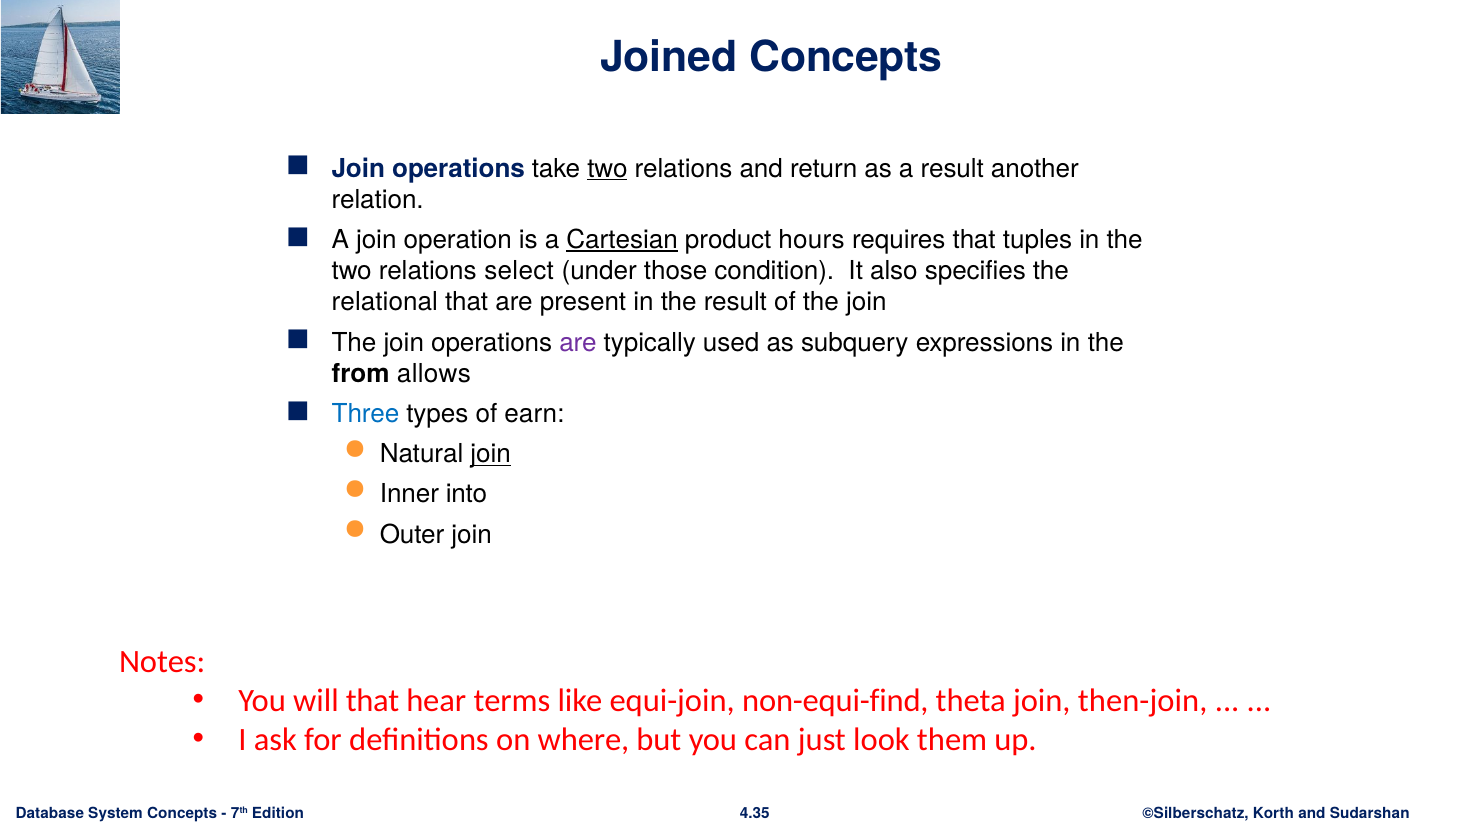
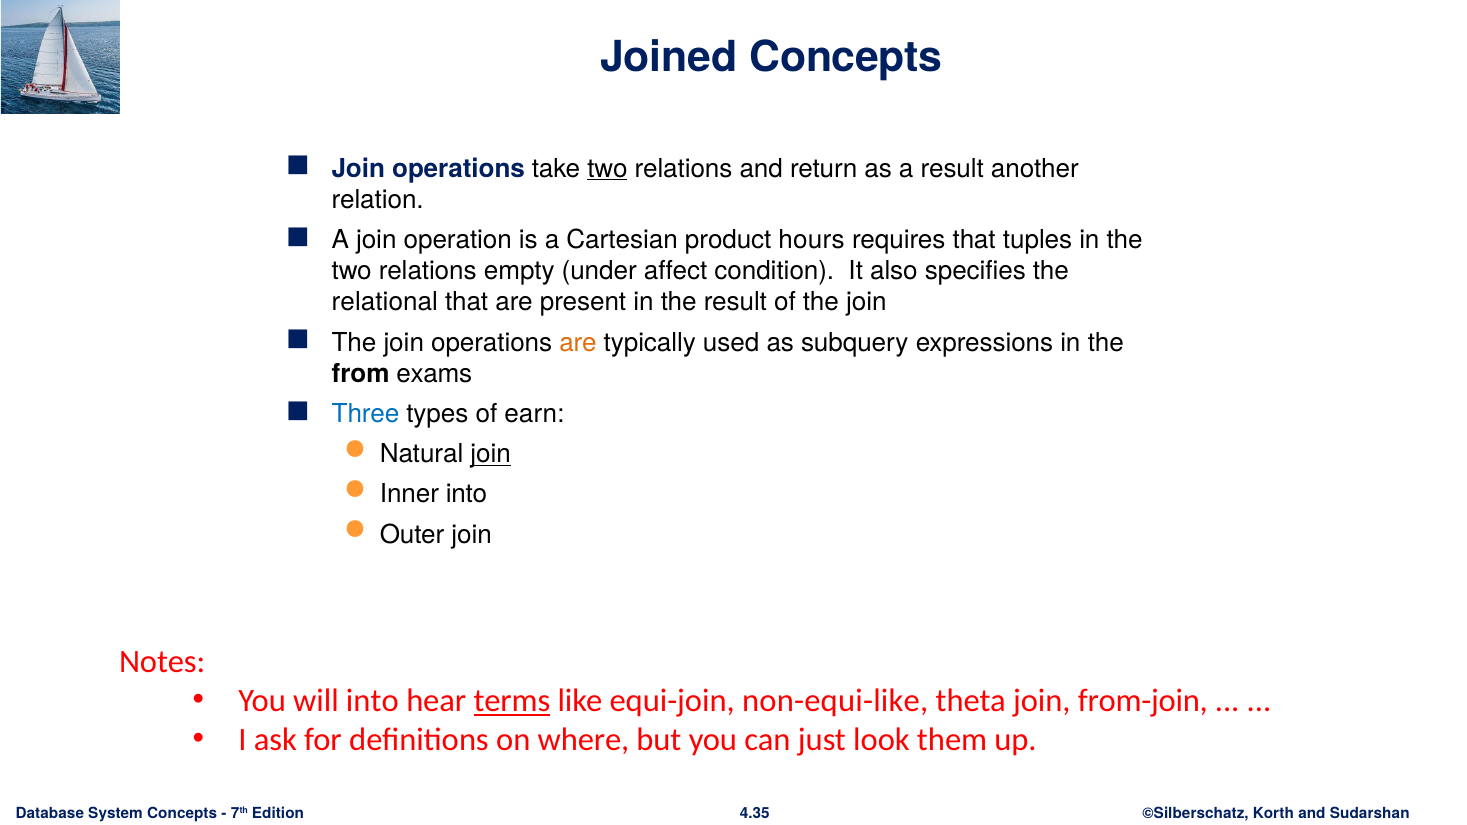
Cartesian underline: present -> none
select: select -> empty
those: those -> affect
are at (578, 343) colour: purple -> orange
allows: allows -> exams
will that: that -> into
terms underline: none -> present
non-equi-find: non-equi-find -> non-equi-like
then-join: then-join -> from-join
